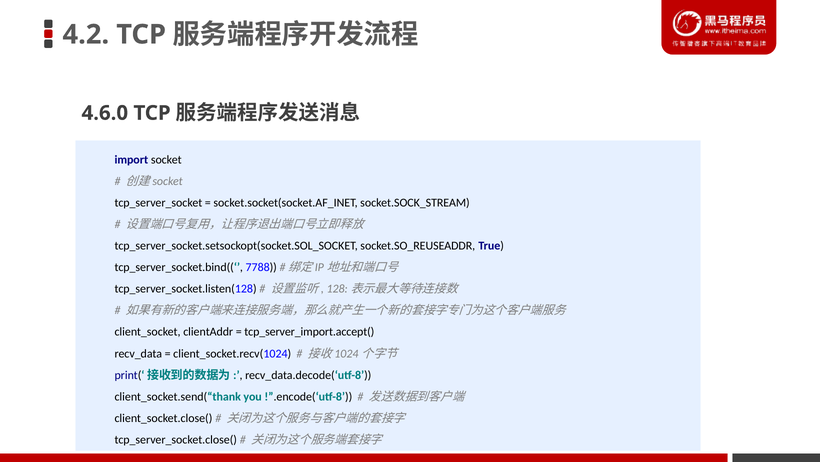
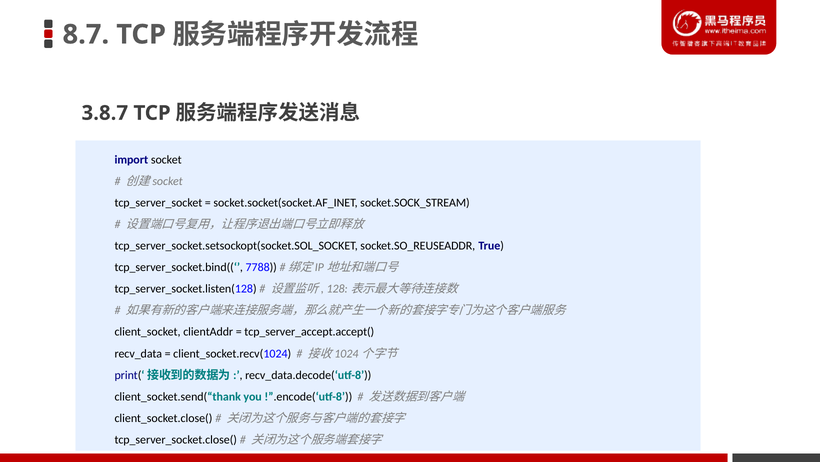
4.2: 4.2 -> 8.7
4.6.0: 4.6.0 -> 3.8.7
tcp_server_import.accept(: tcp_server_import.accept( -> tcp_server_accept.accept(
